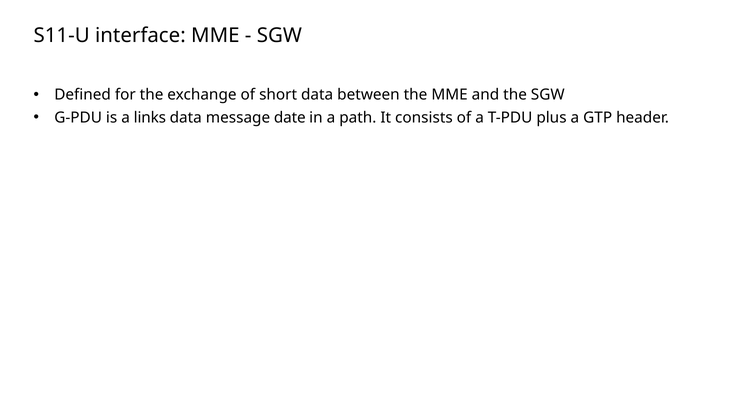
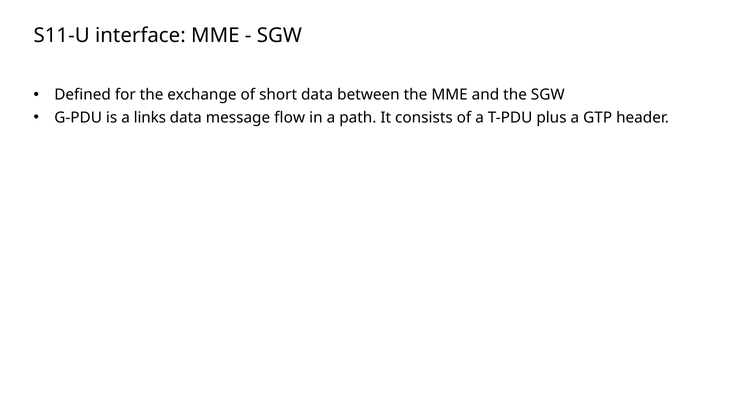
date: date -> flow
